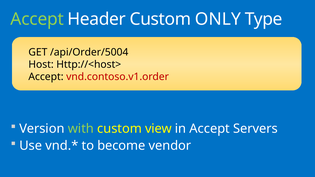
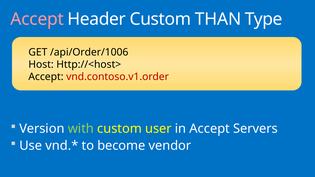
Accept at (37, 19) colour: light green -> pink
ONLY: ONLY -> THAN
/api/Order/5004: /api/Order/5004 -> /api/Order/1006
view: view -> user
